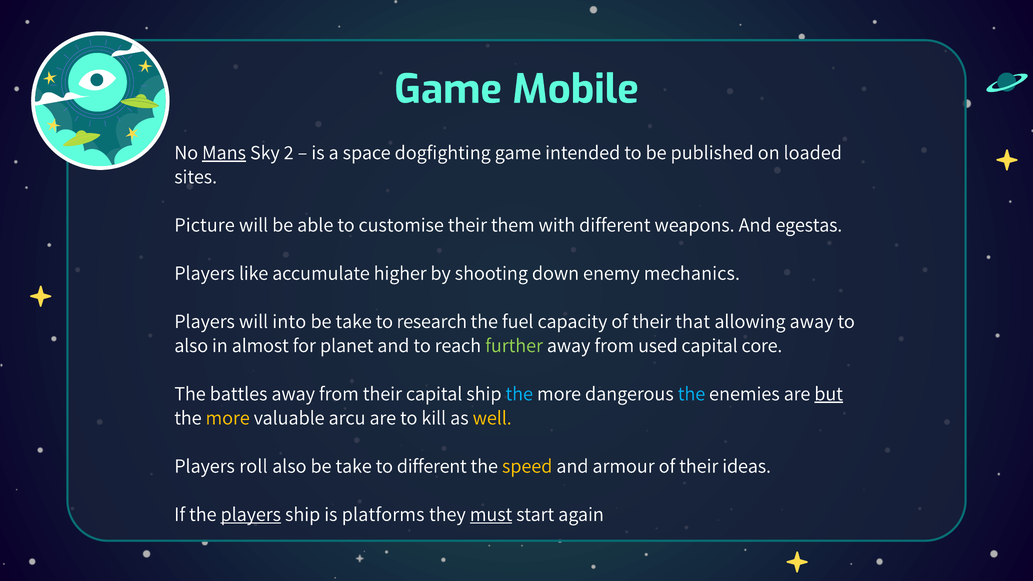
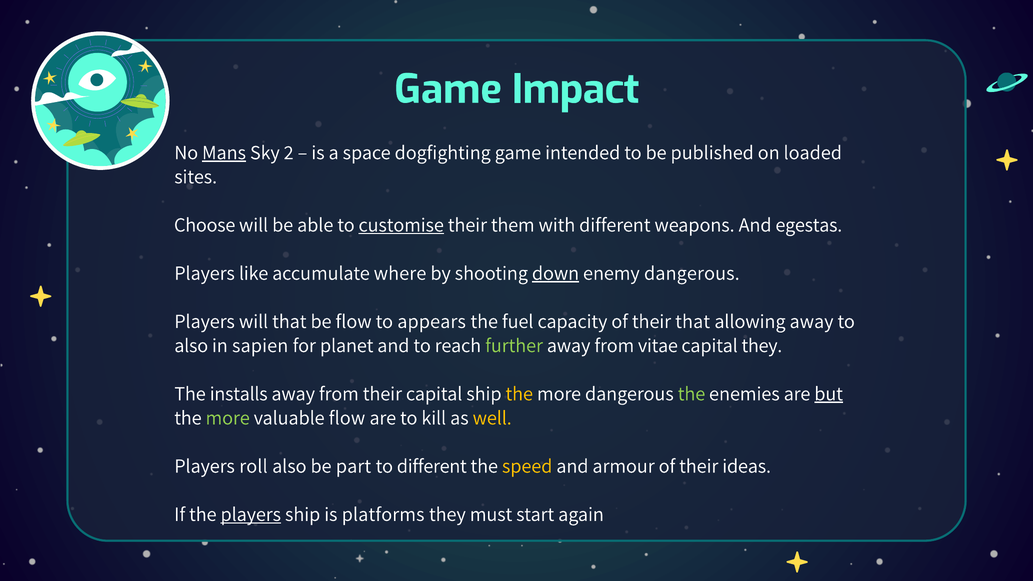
Mobile: Mobile -> Impact
Picture: Picture -> Choose
customise underline: none -> present
higher: higher -> where
down underline: none -> present
enemy mechanics: mechanics -> dangerous
will into: into -> that
take at (354, 321): take -> flow
research: research -> appears
almost: almost -> sapien
used: used -> vitae
capital core: core -> they
battles: battles -> installs
the at (519, 394) colour: light blue -> yellow
the at (691, 394) colour: light blue -> light green
more at (228, 418) colour: yellow -> light green
valuable arcu: arcu -> flow
also be take: take -> part
must underline: present -> none
